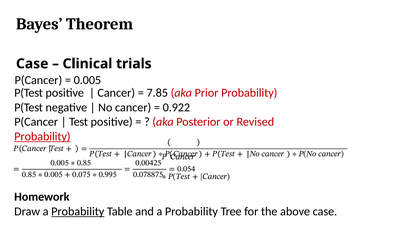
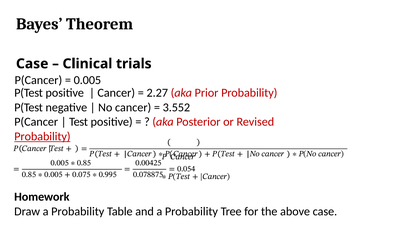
7.85: 7.85 -> 2.27
0.922: 0.922 -> 3.552
Probability at (78, 211) underline: present -> none
